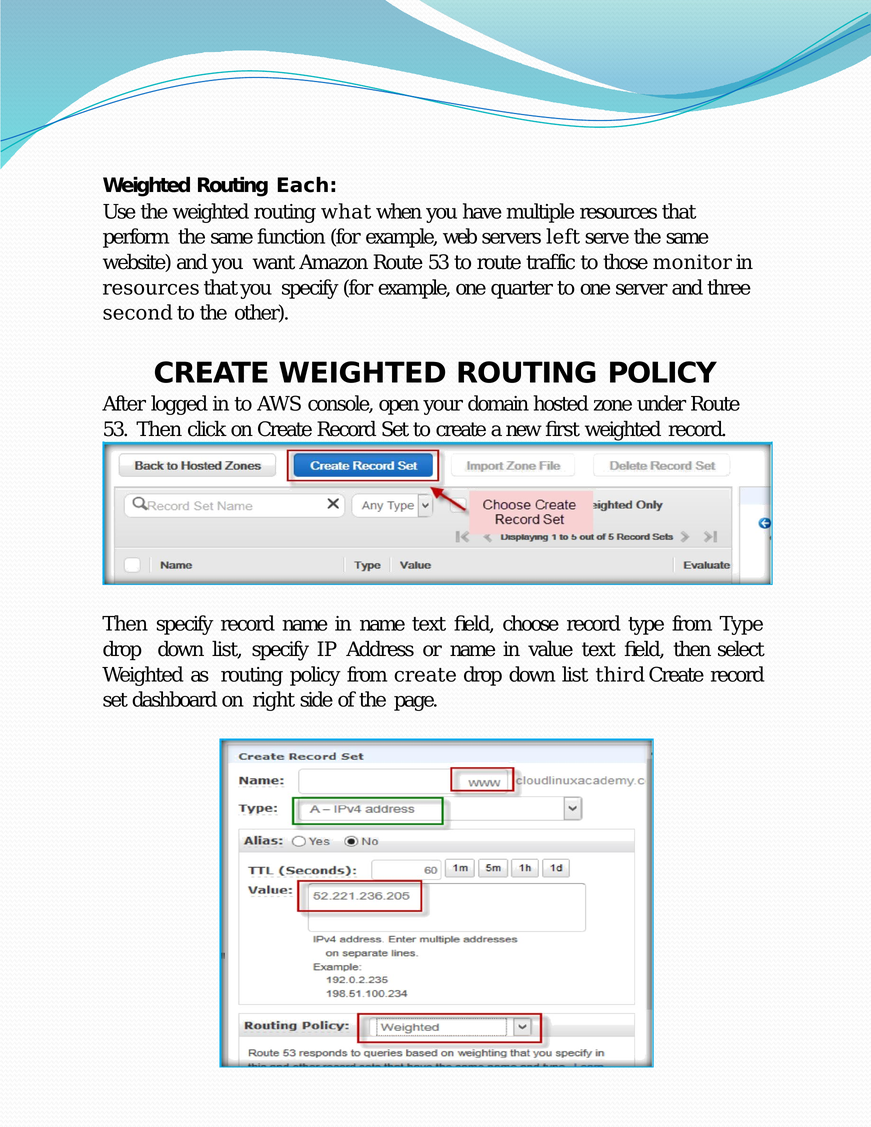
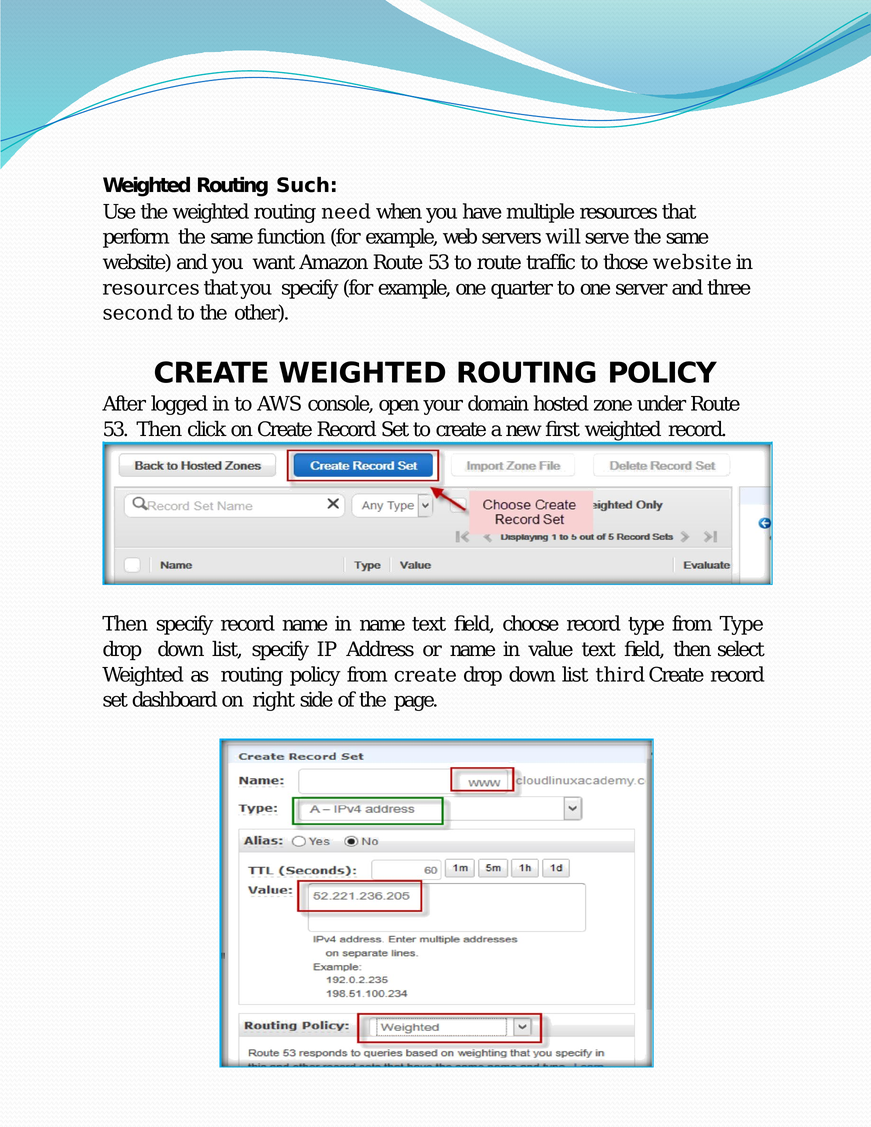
Each: Each -> Such
what: what -> need
left: left -> will
those monitor: monitor -> website
